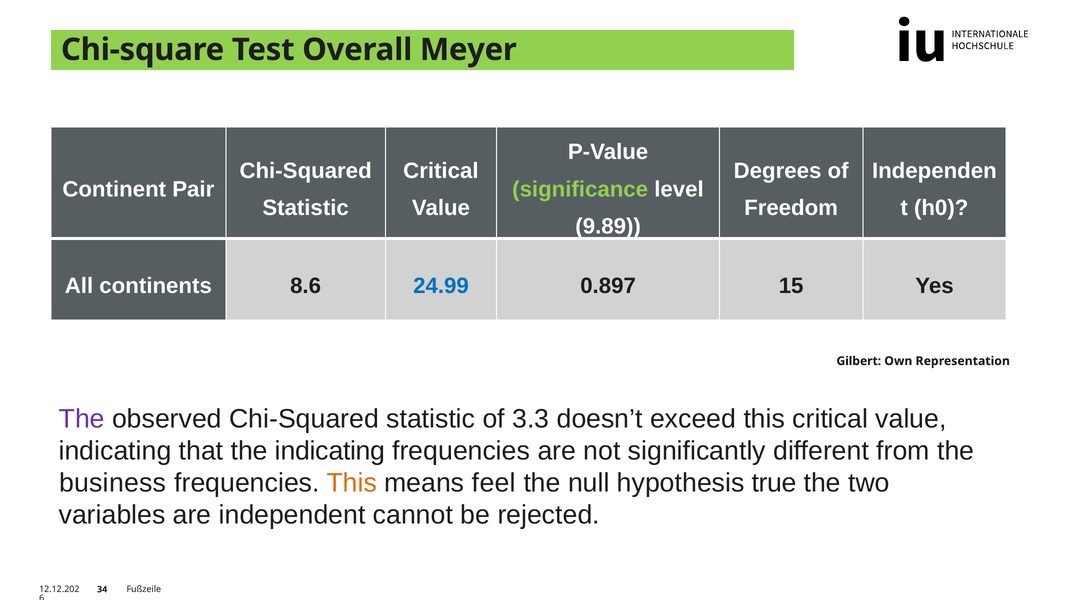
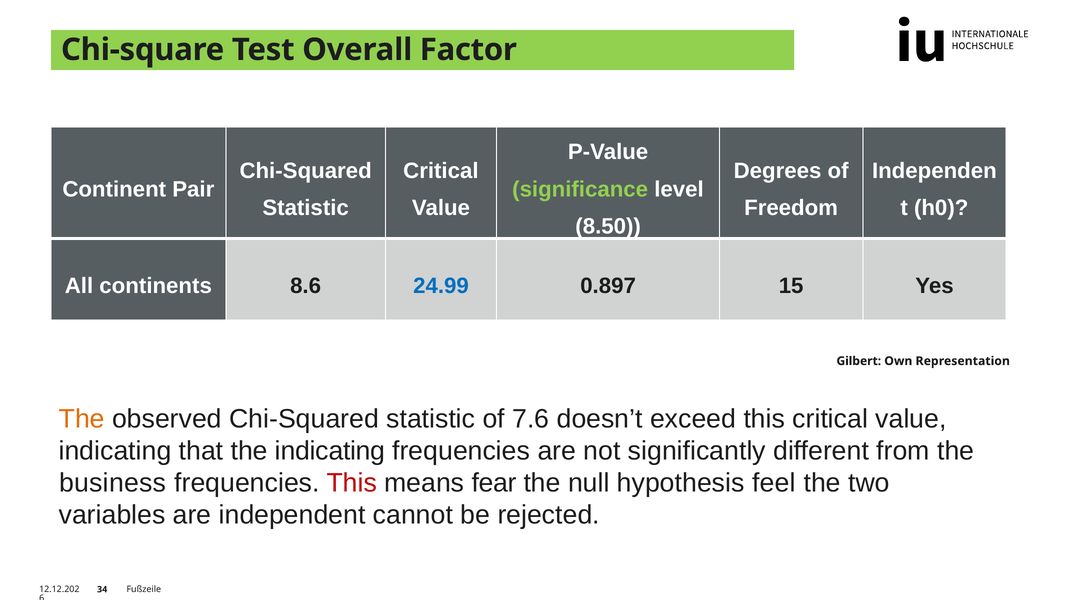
Meyer: Meyer -> Factor
9.89: 9.89 -> 8.50
The at (82, 419) colour: purple -> orange
3.3: 3.3 -> 7.6
This at (352, 483) colour: orange -> red
feel: feel -> fear
true: true -> feel
